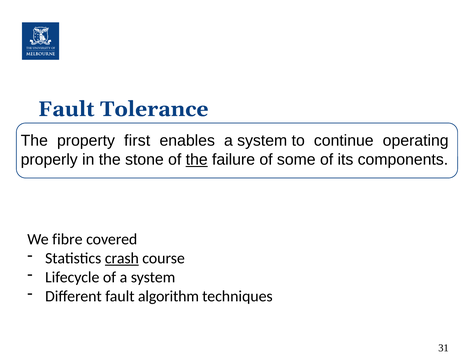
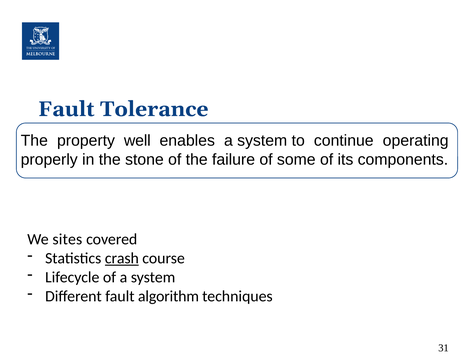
first: first -> well
the at (197, 159) underline: present -> none
fibre: fibre -> sites
